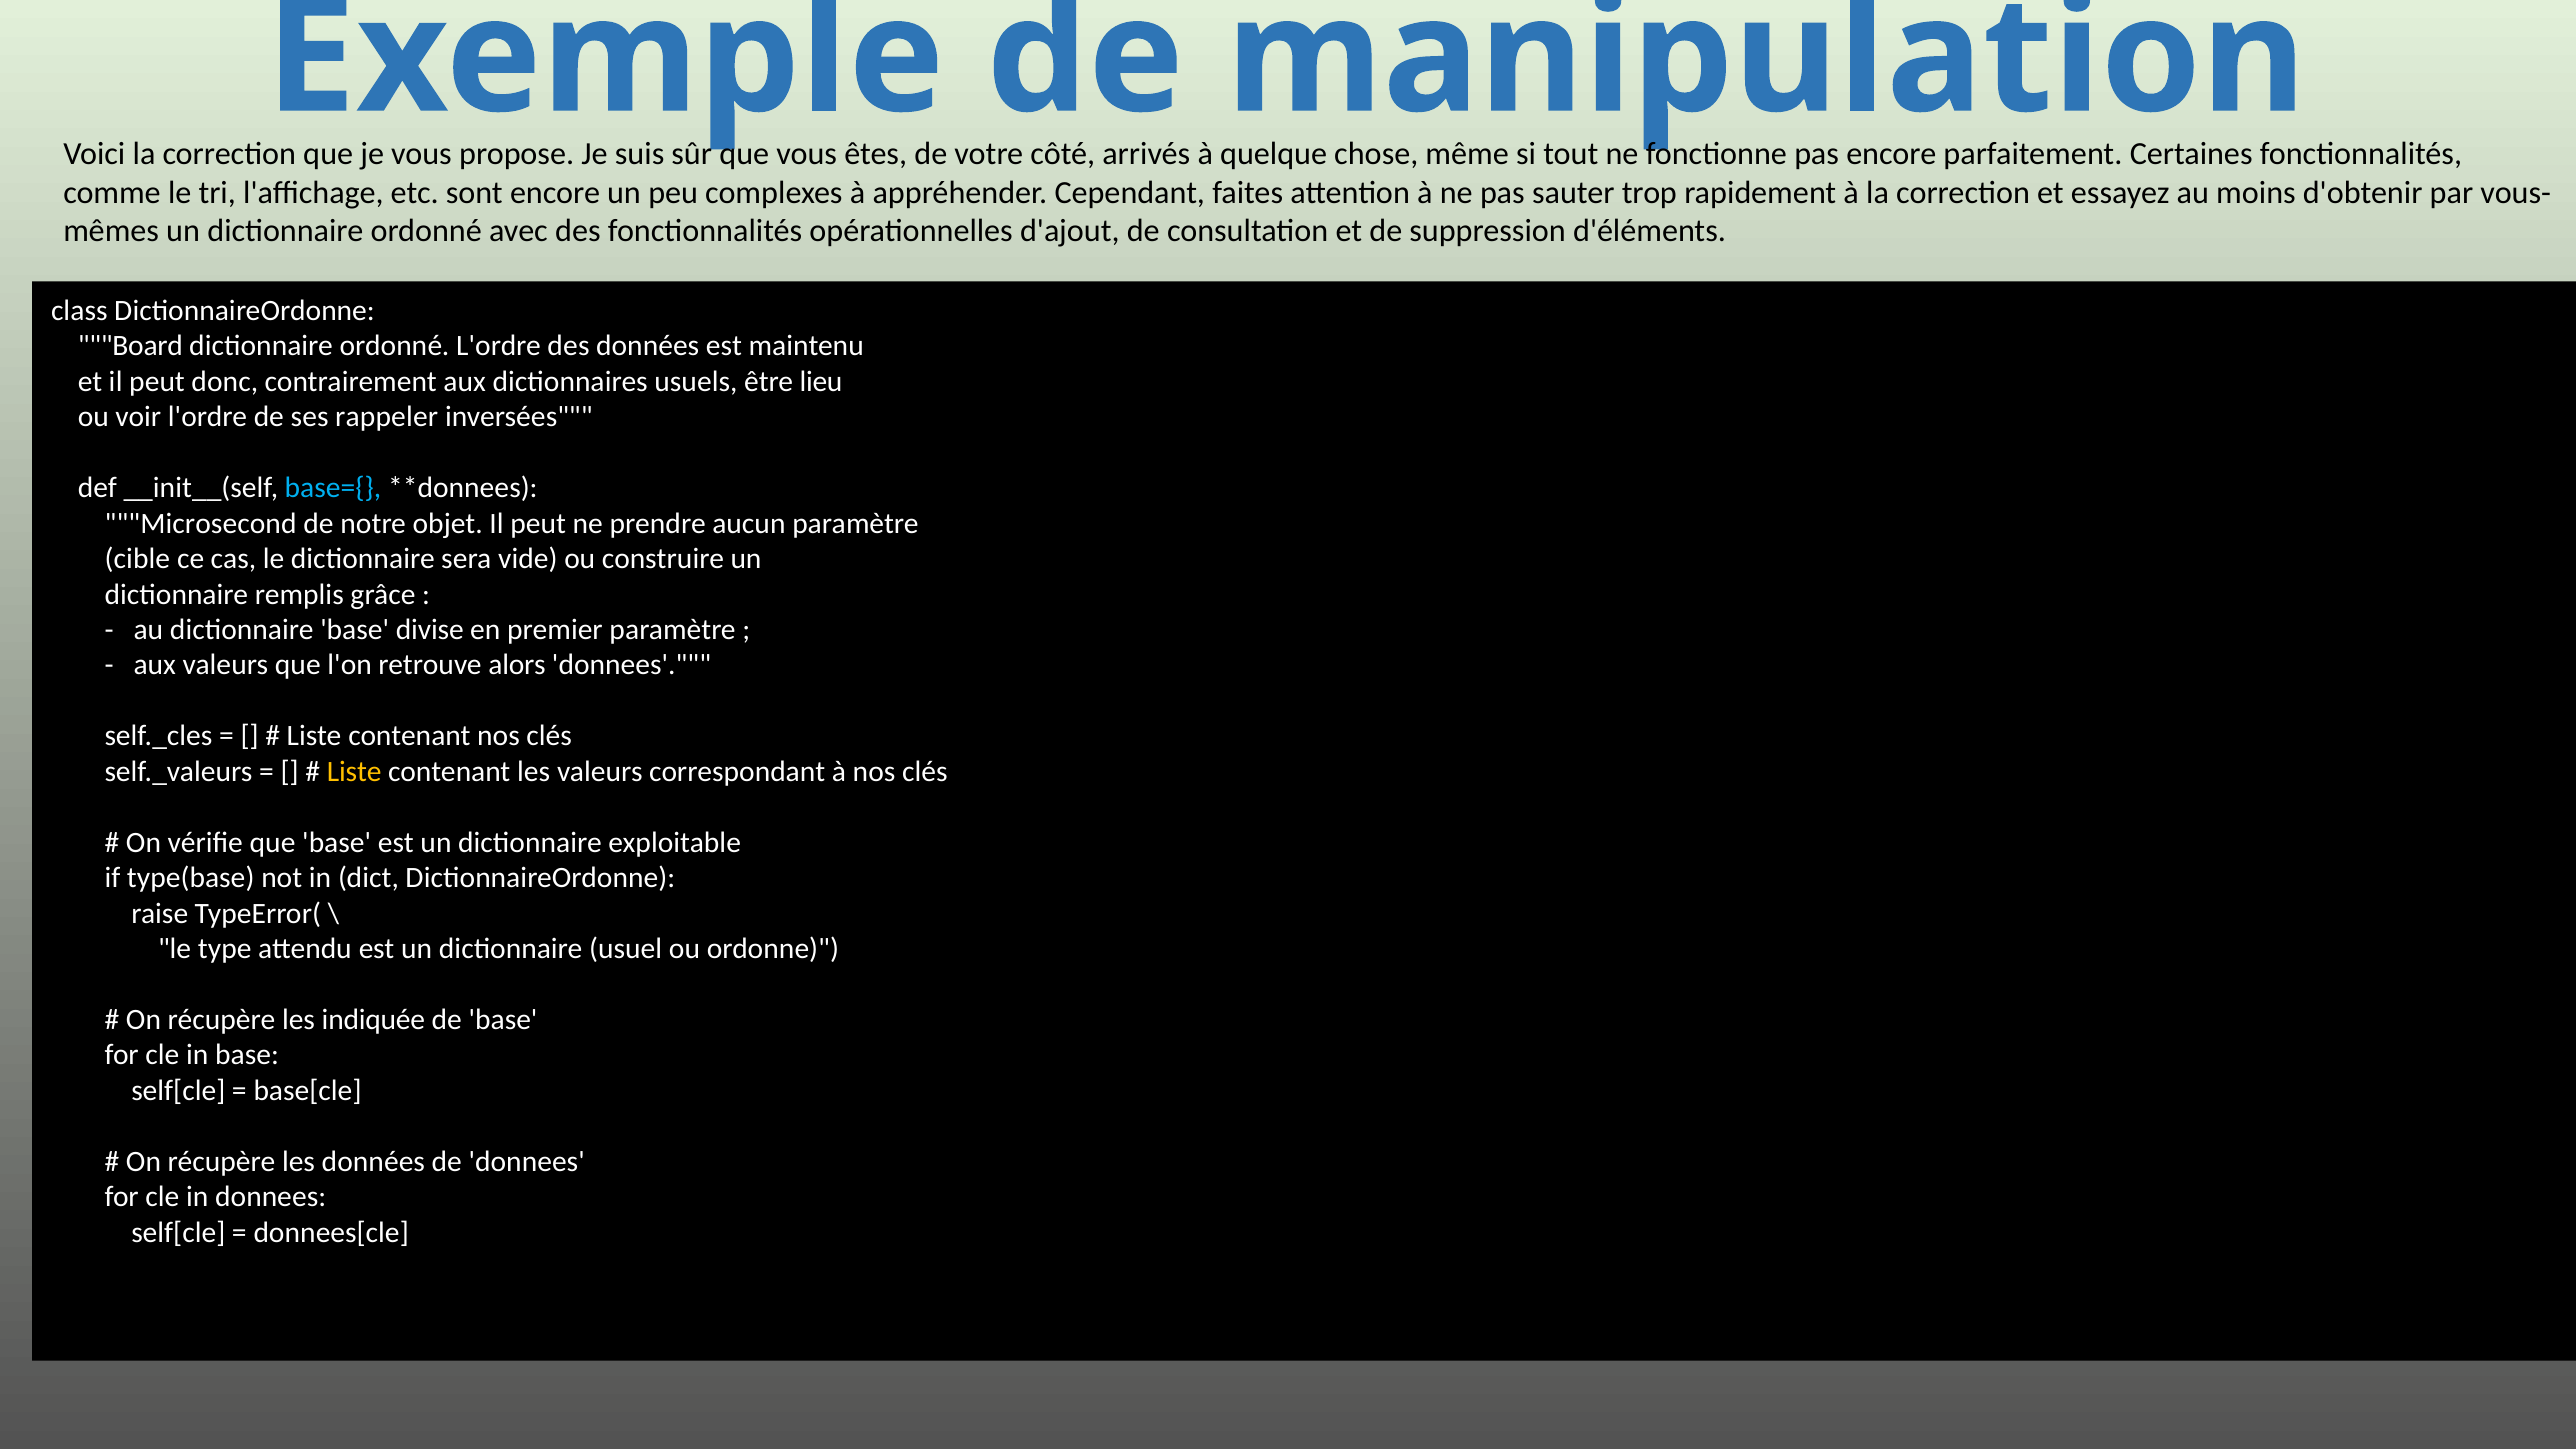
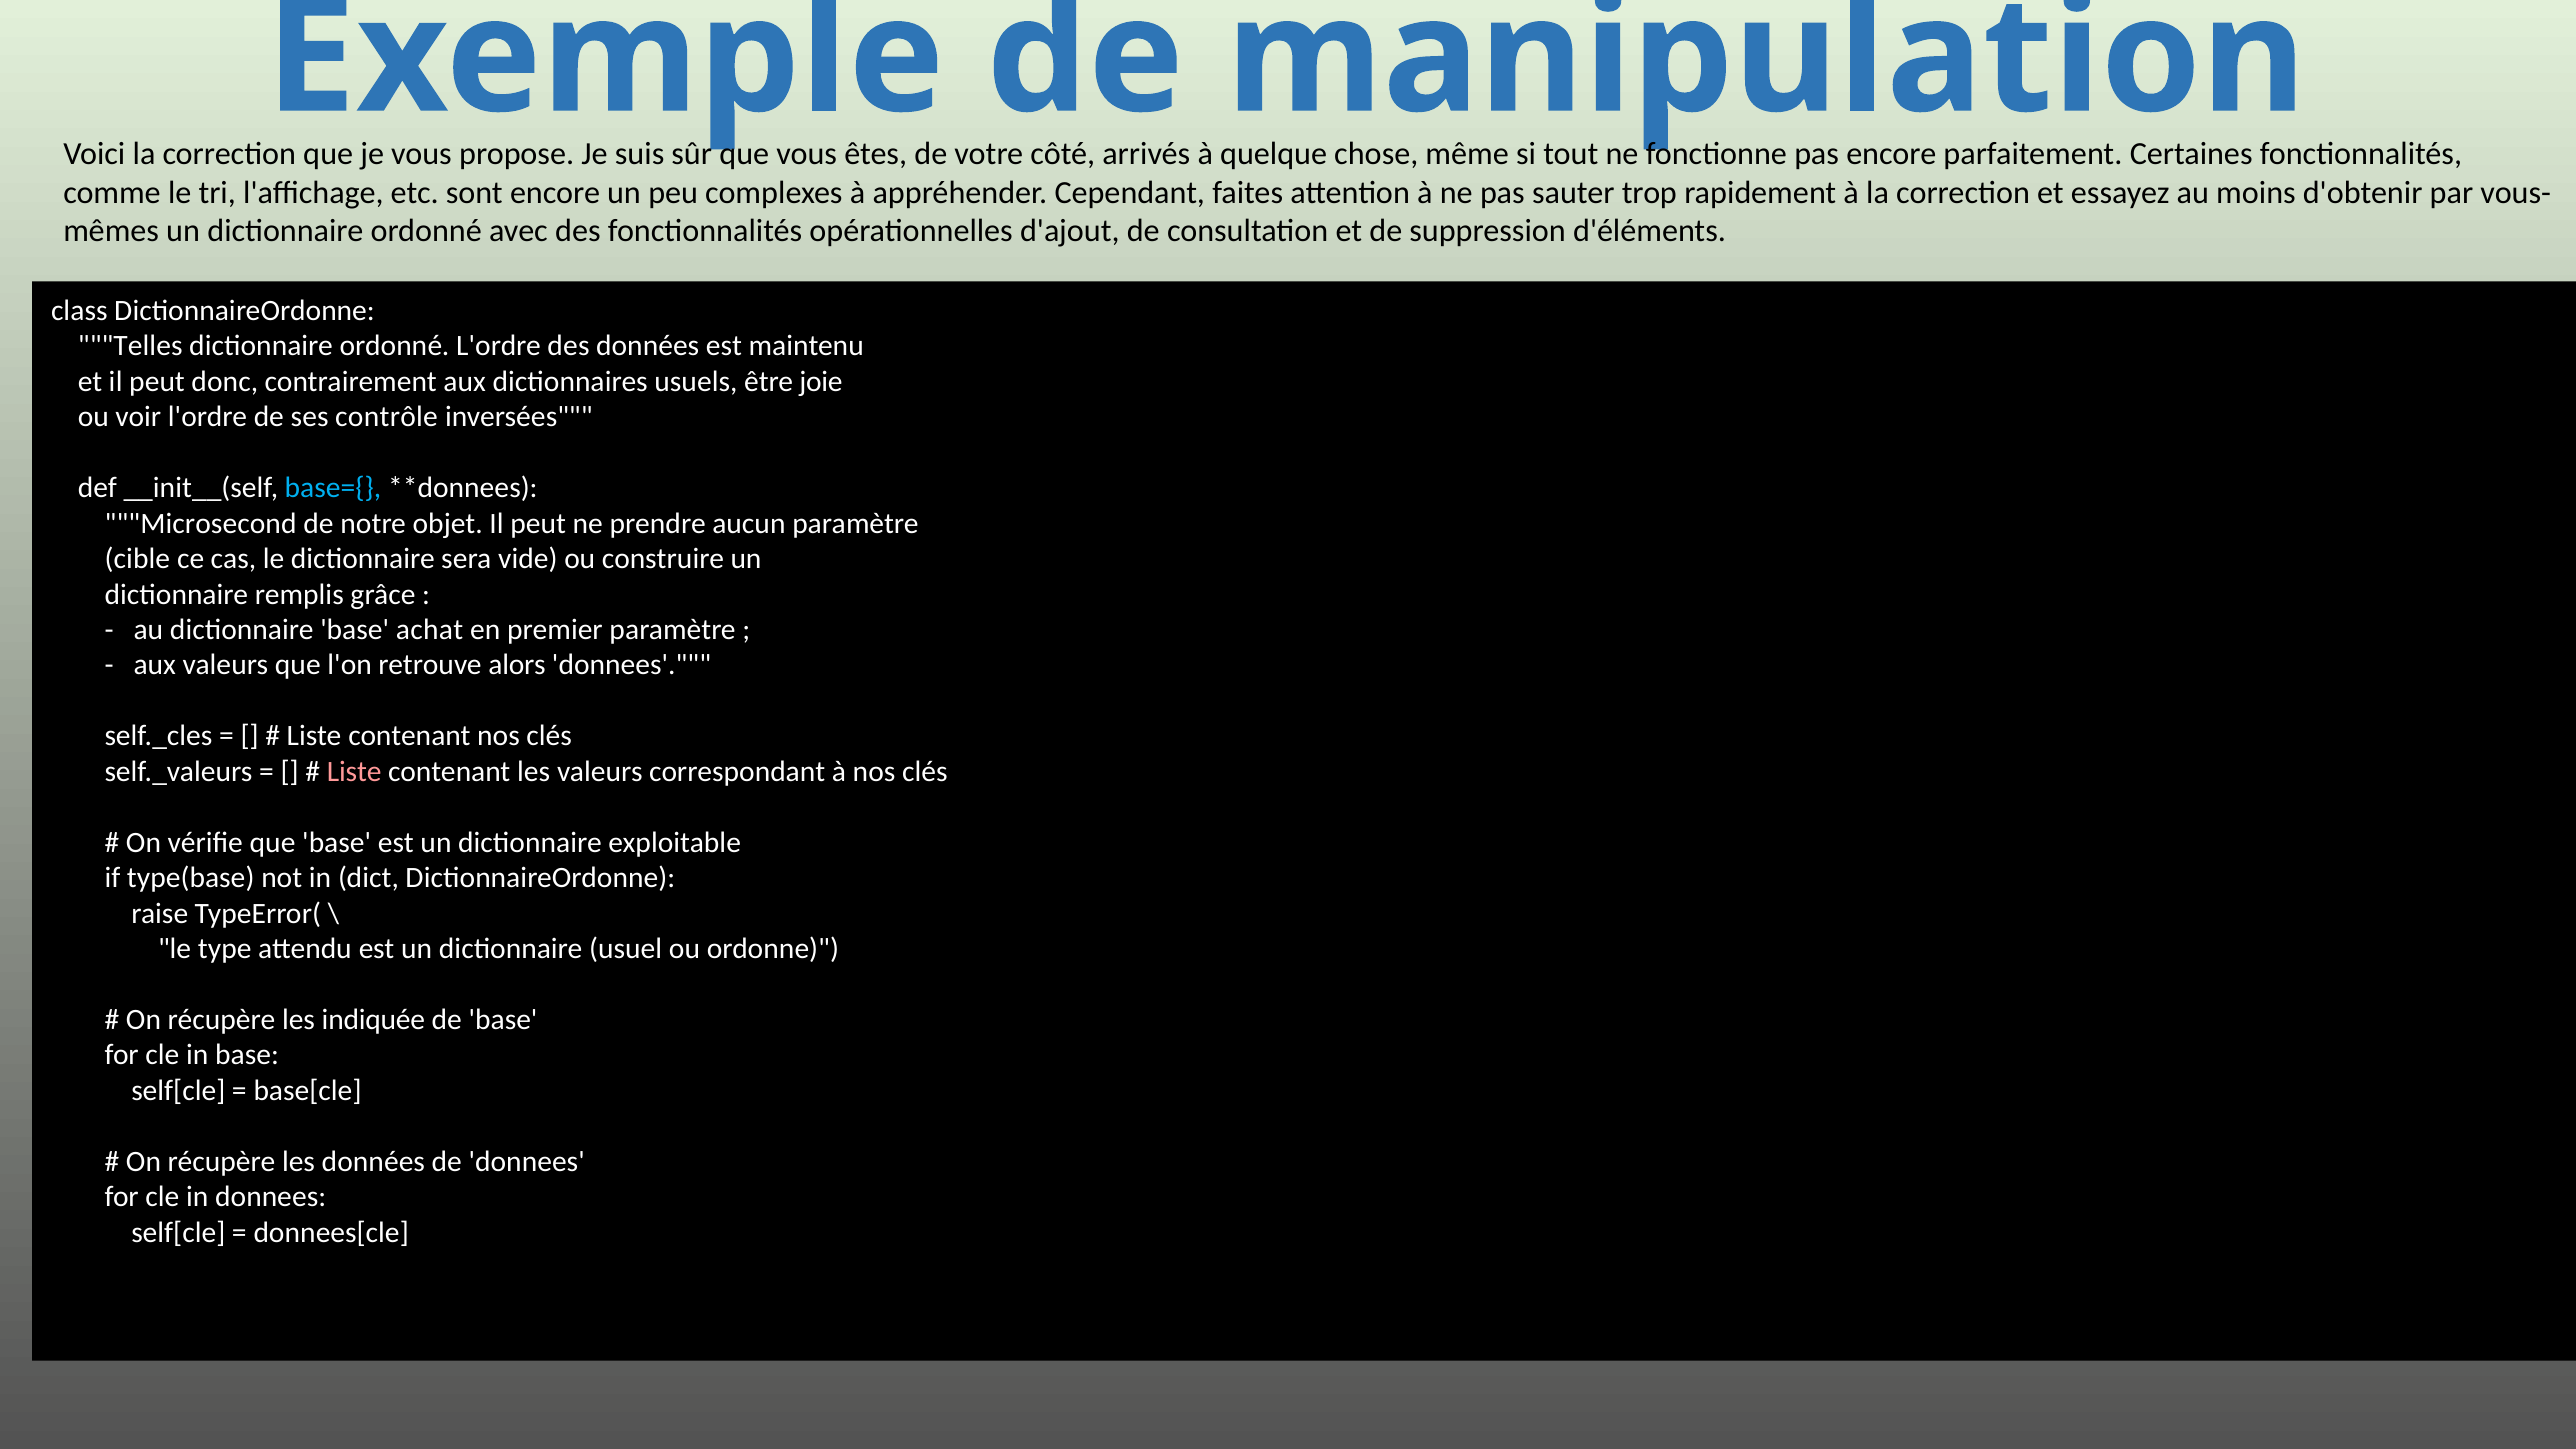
Board: Board -> Telles
lieu: lieu -> joie
rappeler: rappeler -> contrôle
divise: divise -> achat
Liste at (354, 771) colour: yellow -> pink
